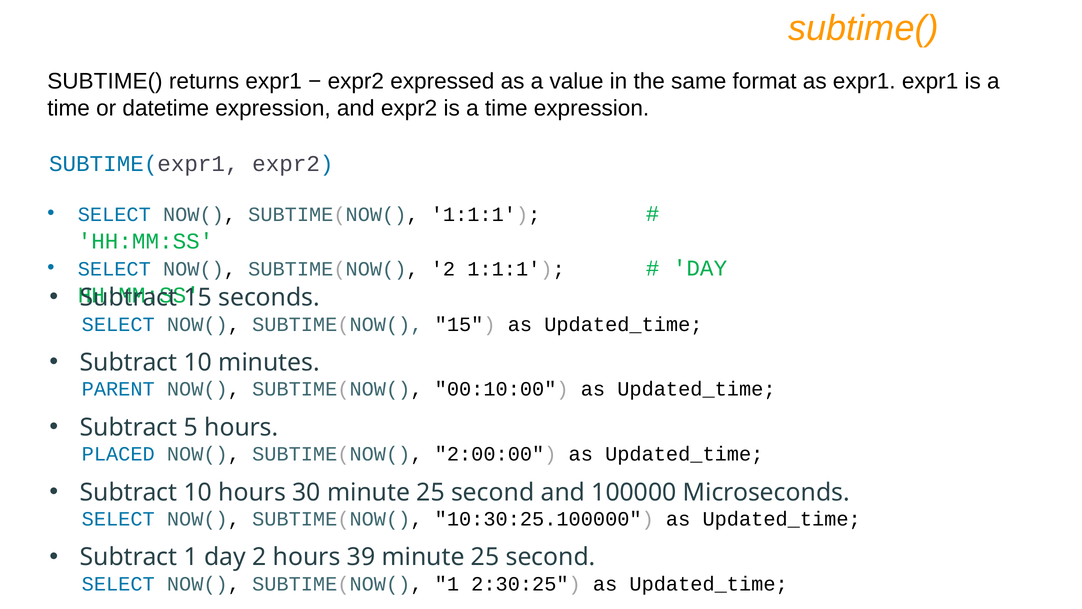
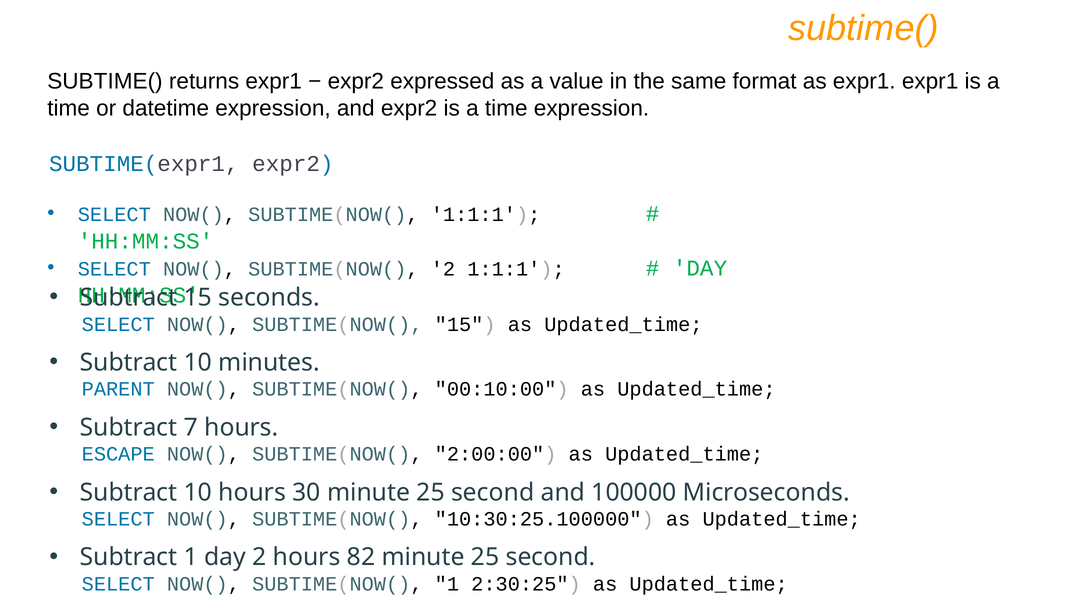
5: 5 -> 7
PLACED: PLACED -> ESCAPE
39: 39 -> 82
